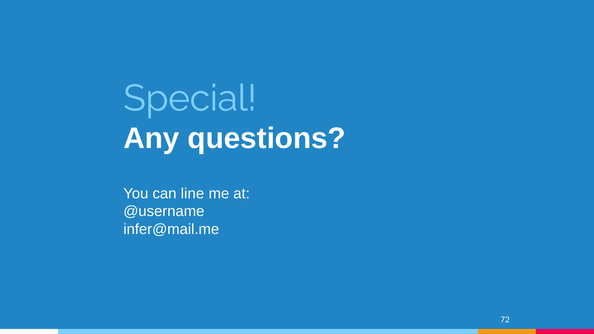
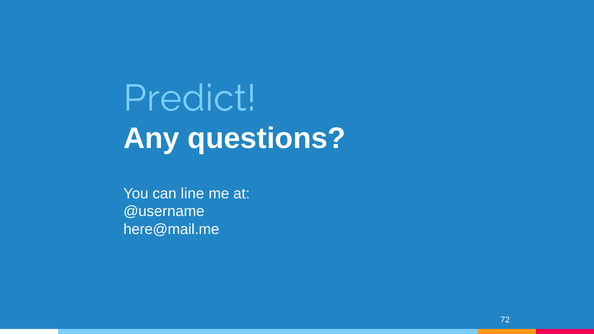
Special: Special -> Predict
infer@mail.me: infer@mail.me -> here@mail.me
